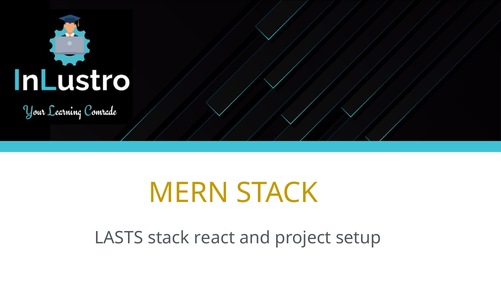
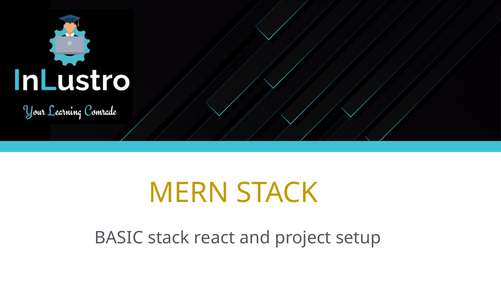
LASTS: LASTS -> BASIC
